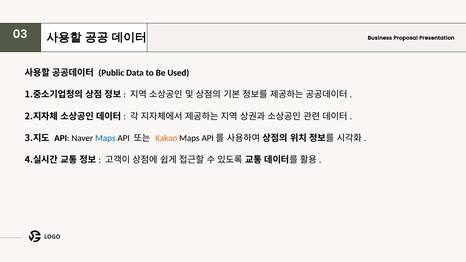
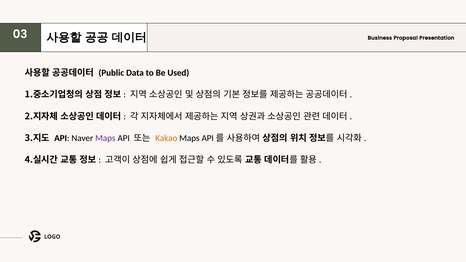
Maps at (105, 138) colour: blue -> purple
